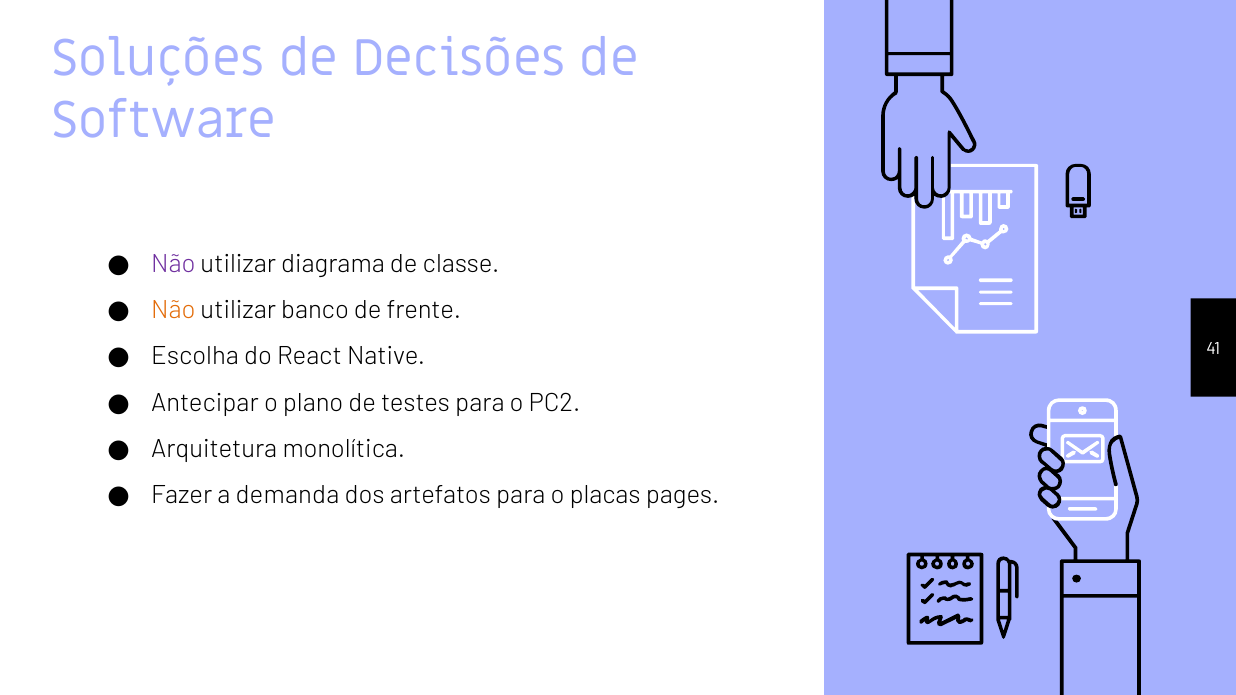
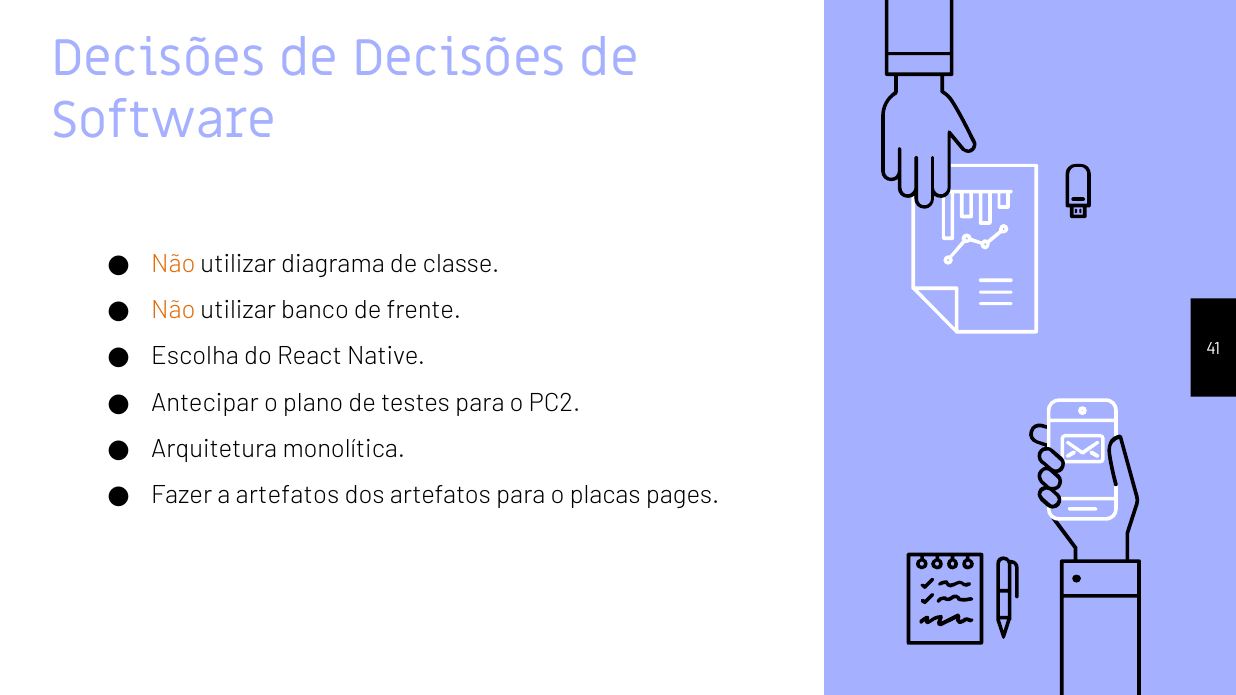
Soluções at (158, 58): Soluções -> Decisões
Não at (173, 264) colour: purple -> orange
a demanda: demanda -> artefatos
